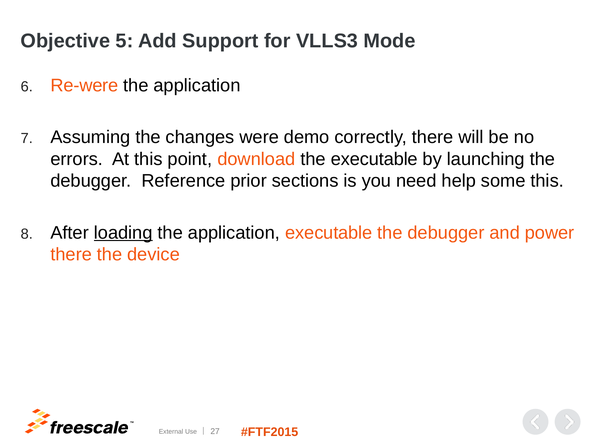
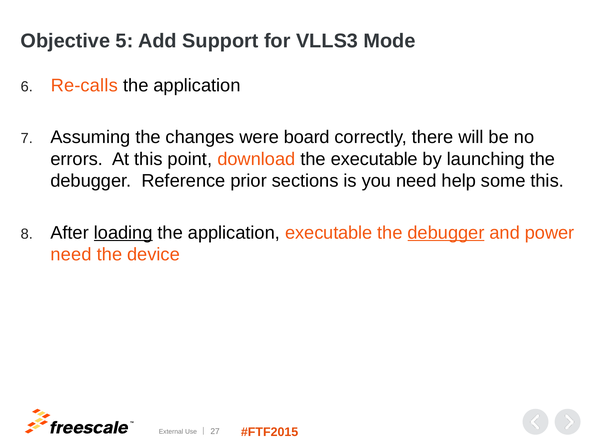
Re-were: Re-were -> Re-calls
demo: demo -> board
debugger at (446, 233) underline: none -> present
there at (71, 254): there -> need
